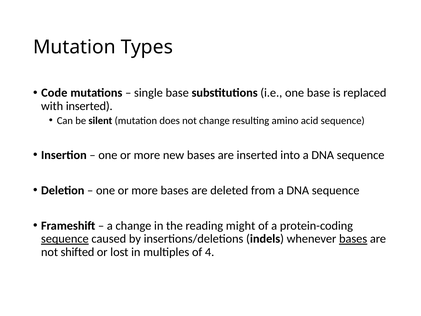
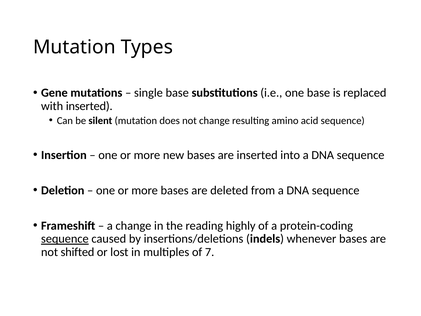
Code: Code -> Gene
might: might -> highly
bases at (353, 239) underline: present -> none
4: 4 -> 7
